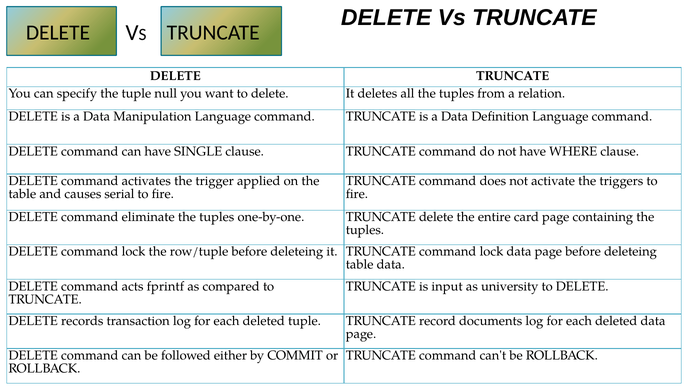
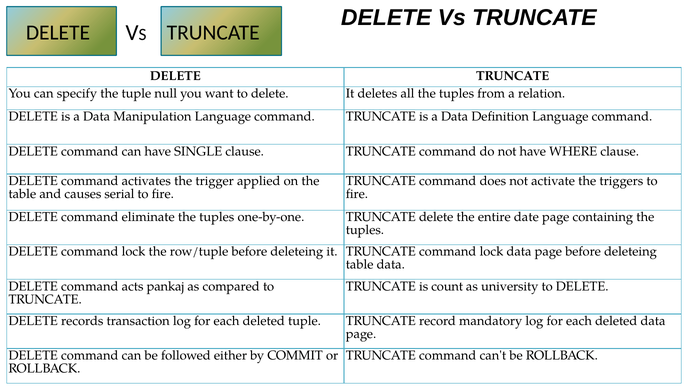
card: card -> date
fprintf: fprintf -> pankaj
input: input -> count
documents: documents -> mandatory
